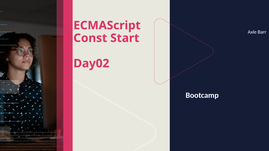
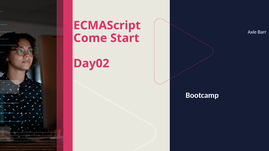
Const: Const -> Come
